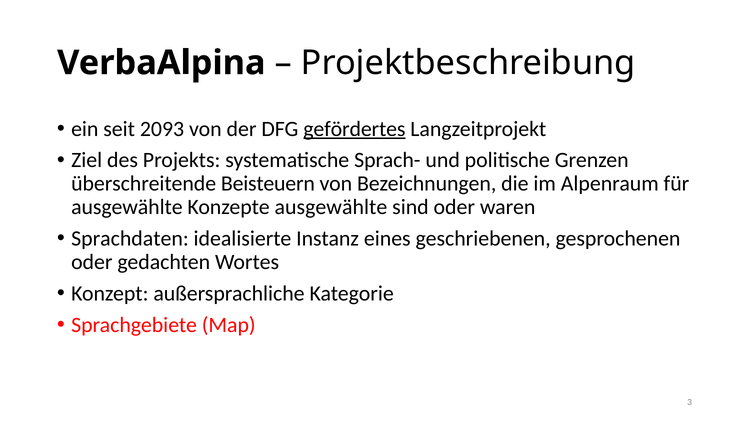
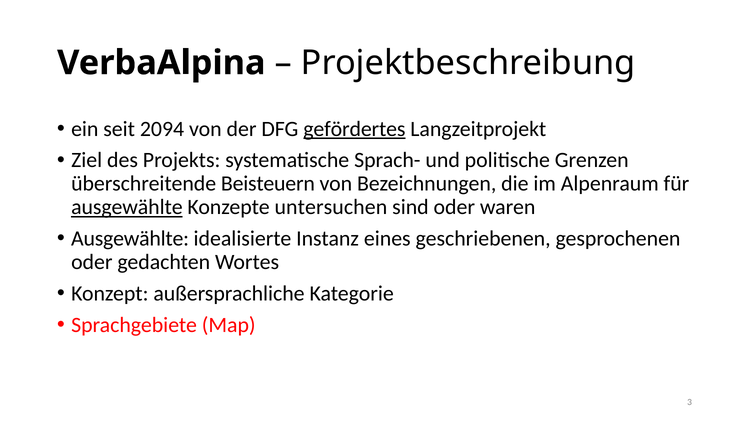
2093: 2093 -> 2094
ausgewählte at (127, 207) underline: none -> present
Konzepte ausgewählte: ausgewählte -> untersuchen
Sprachdaten at (130, 239): Sprachdaten -> Ausgewählte
